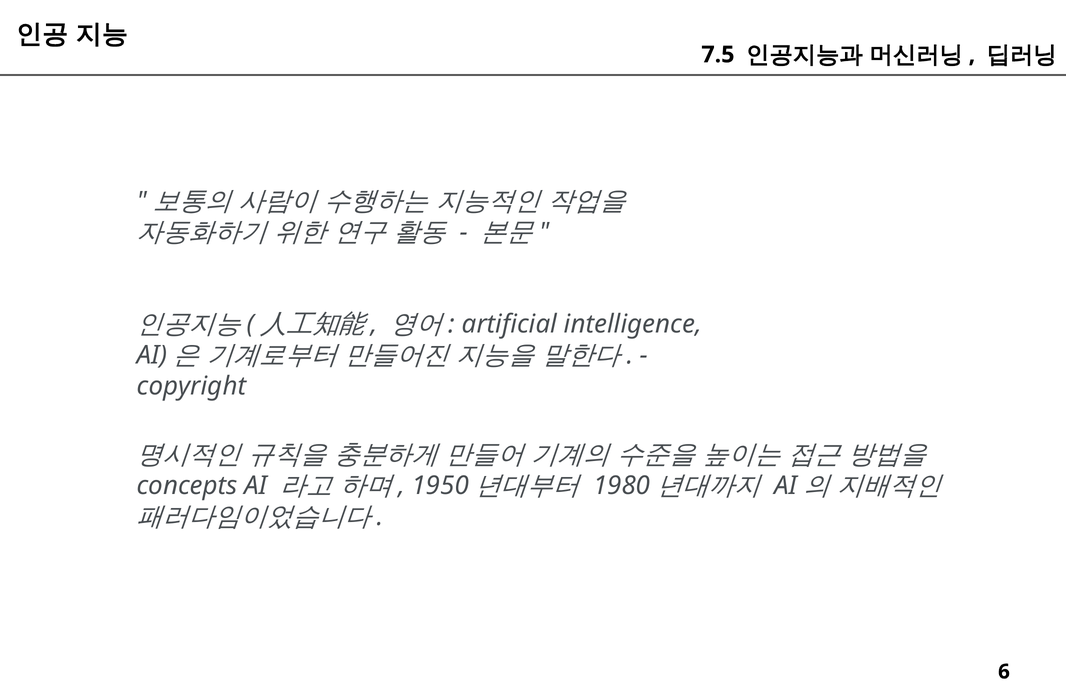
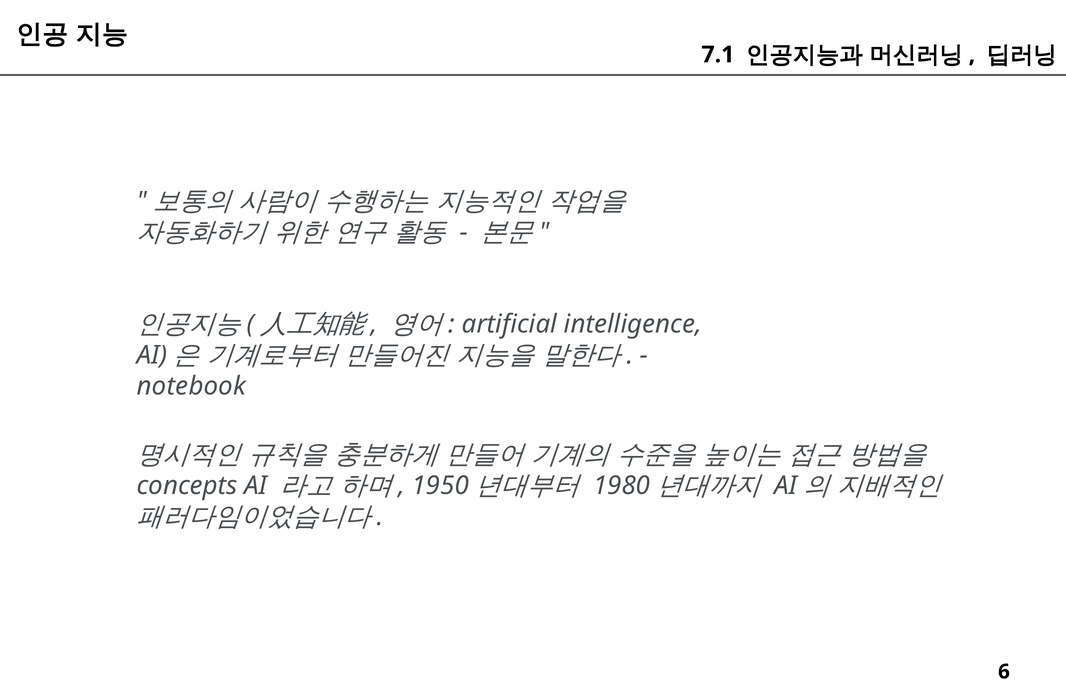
7.5: 7.5 -> 7.1
copyright: copyright -> notebook
